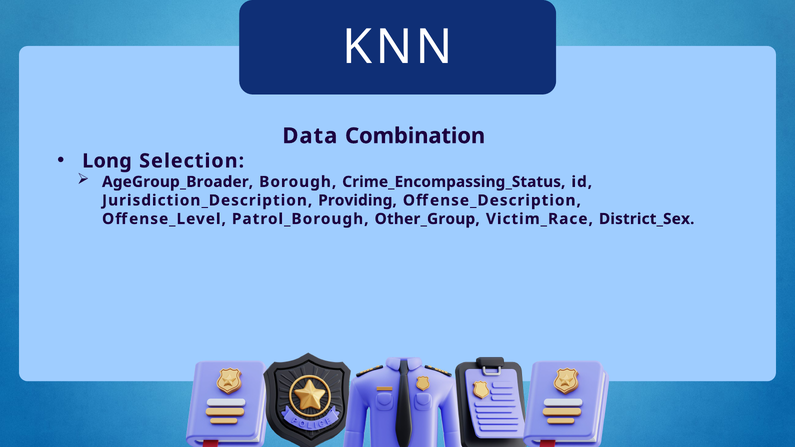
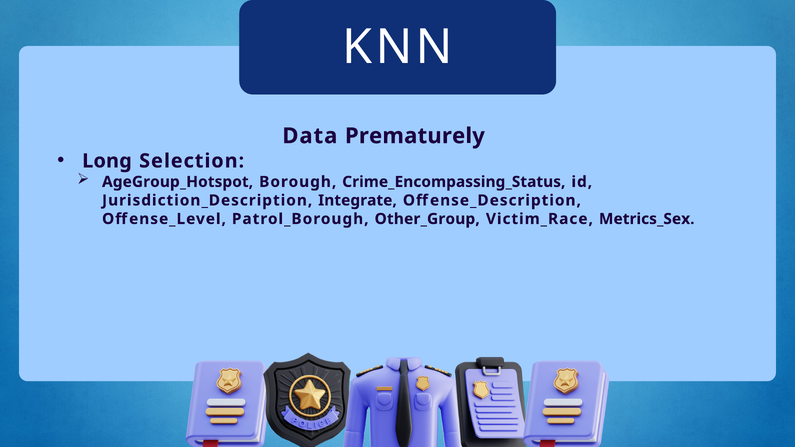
Combination: Combination -> Prematurely
AgeGroup_Broader: AgeGroup_Broader -> AgeGroup_Hotspot
Providing: Providing -> Integrate
District_Sex: District_Sex -> Metrics_Sex
